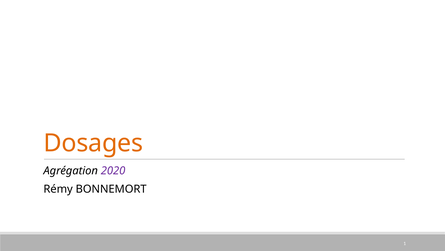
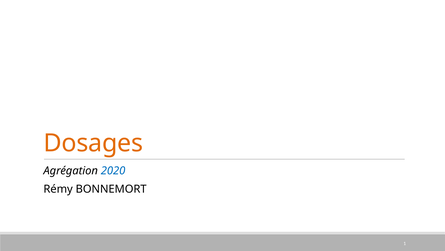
2020 colour: purple -> blue
